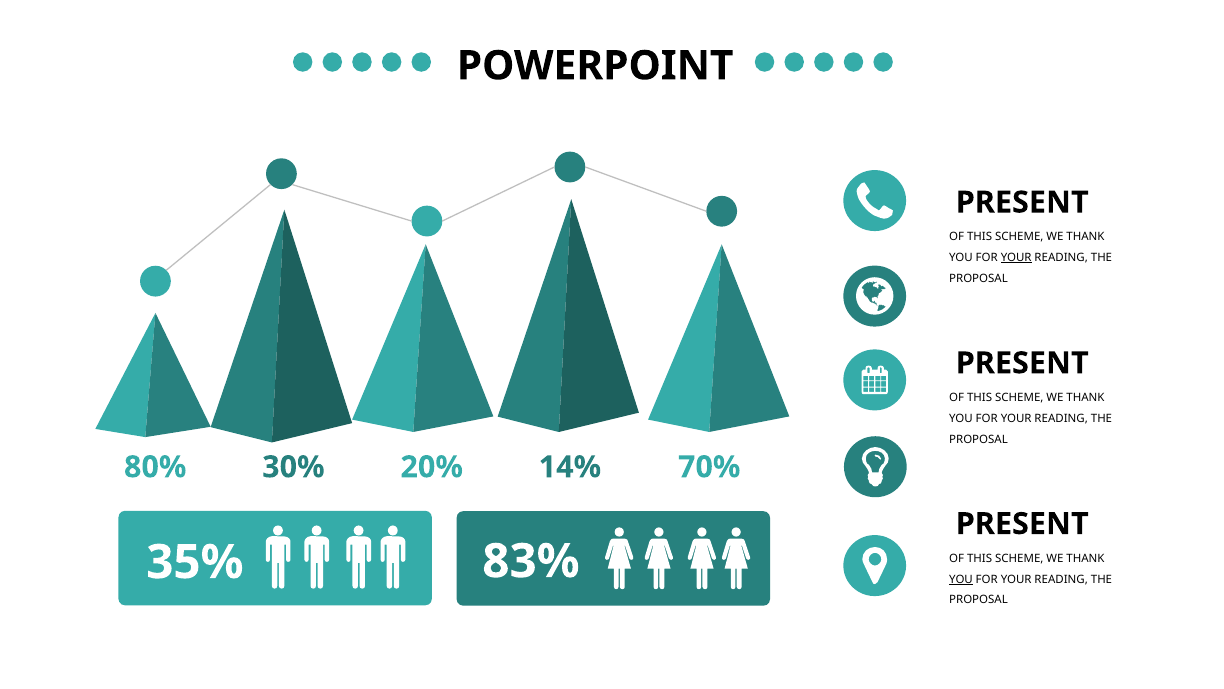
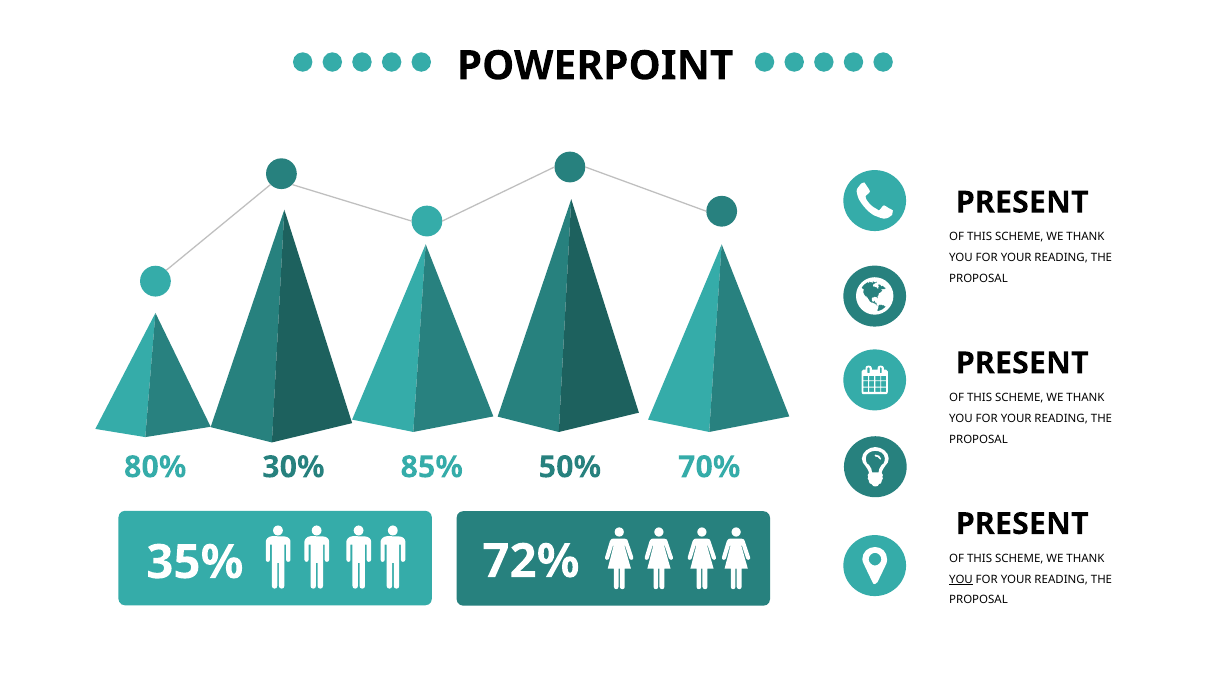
YOUR at (1016, 258) underline: present -> none
20%: 20% -> 85%
14%: 14% -> 50%
83%: 83% -> 72%
